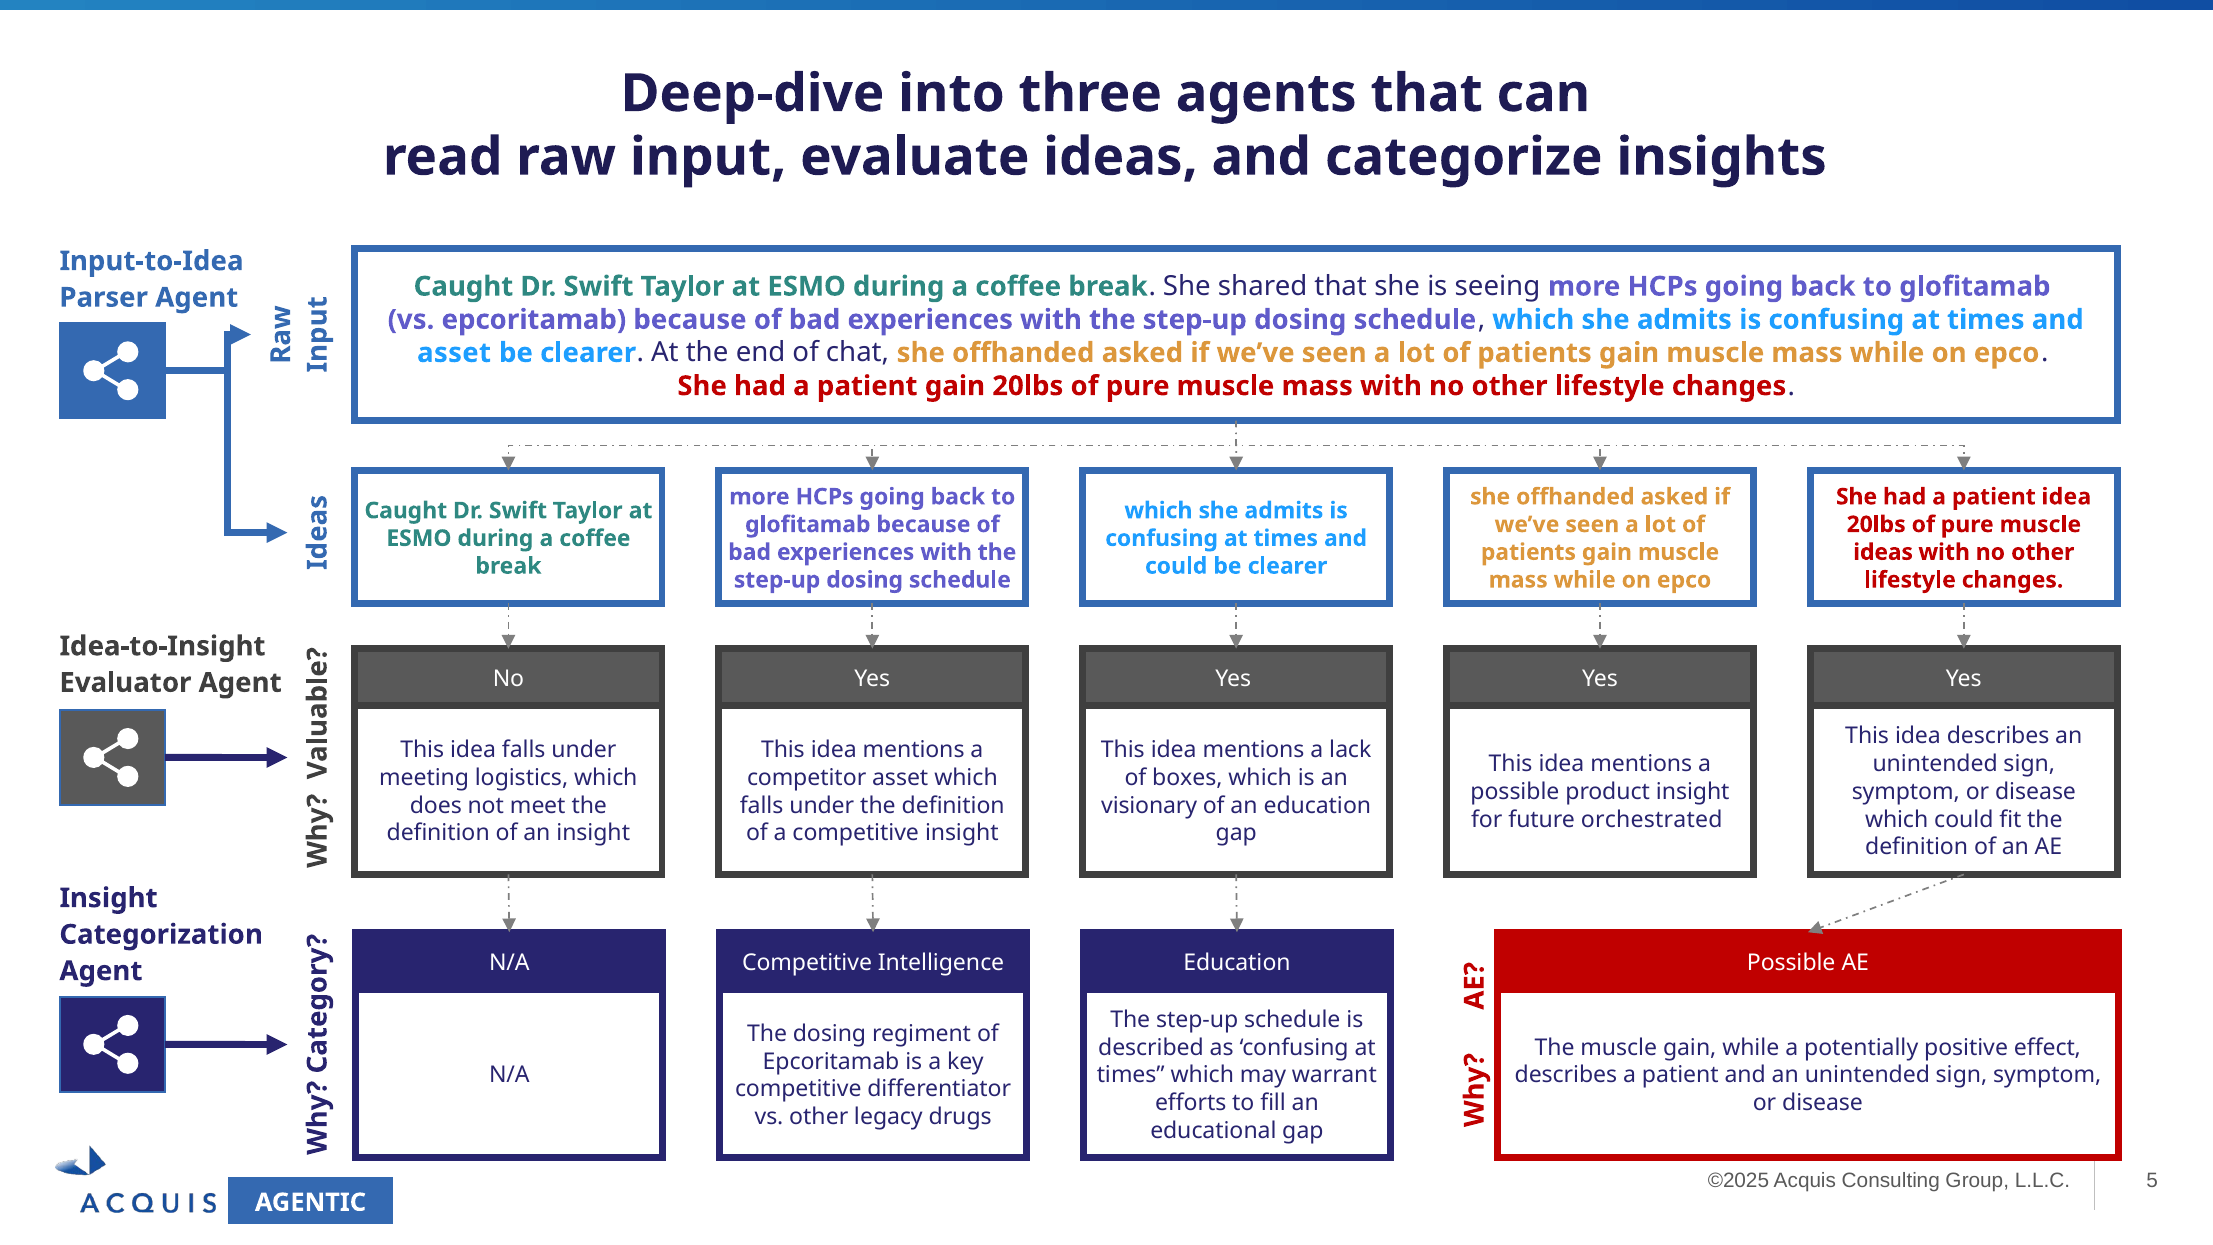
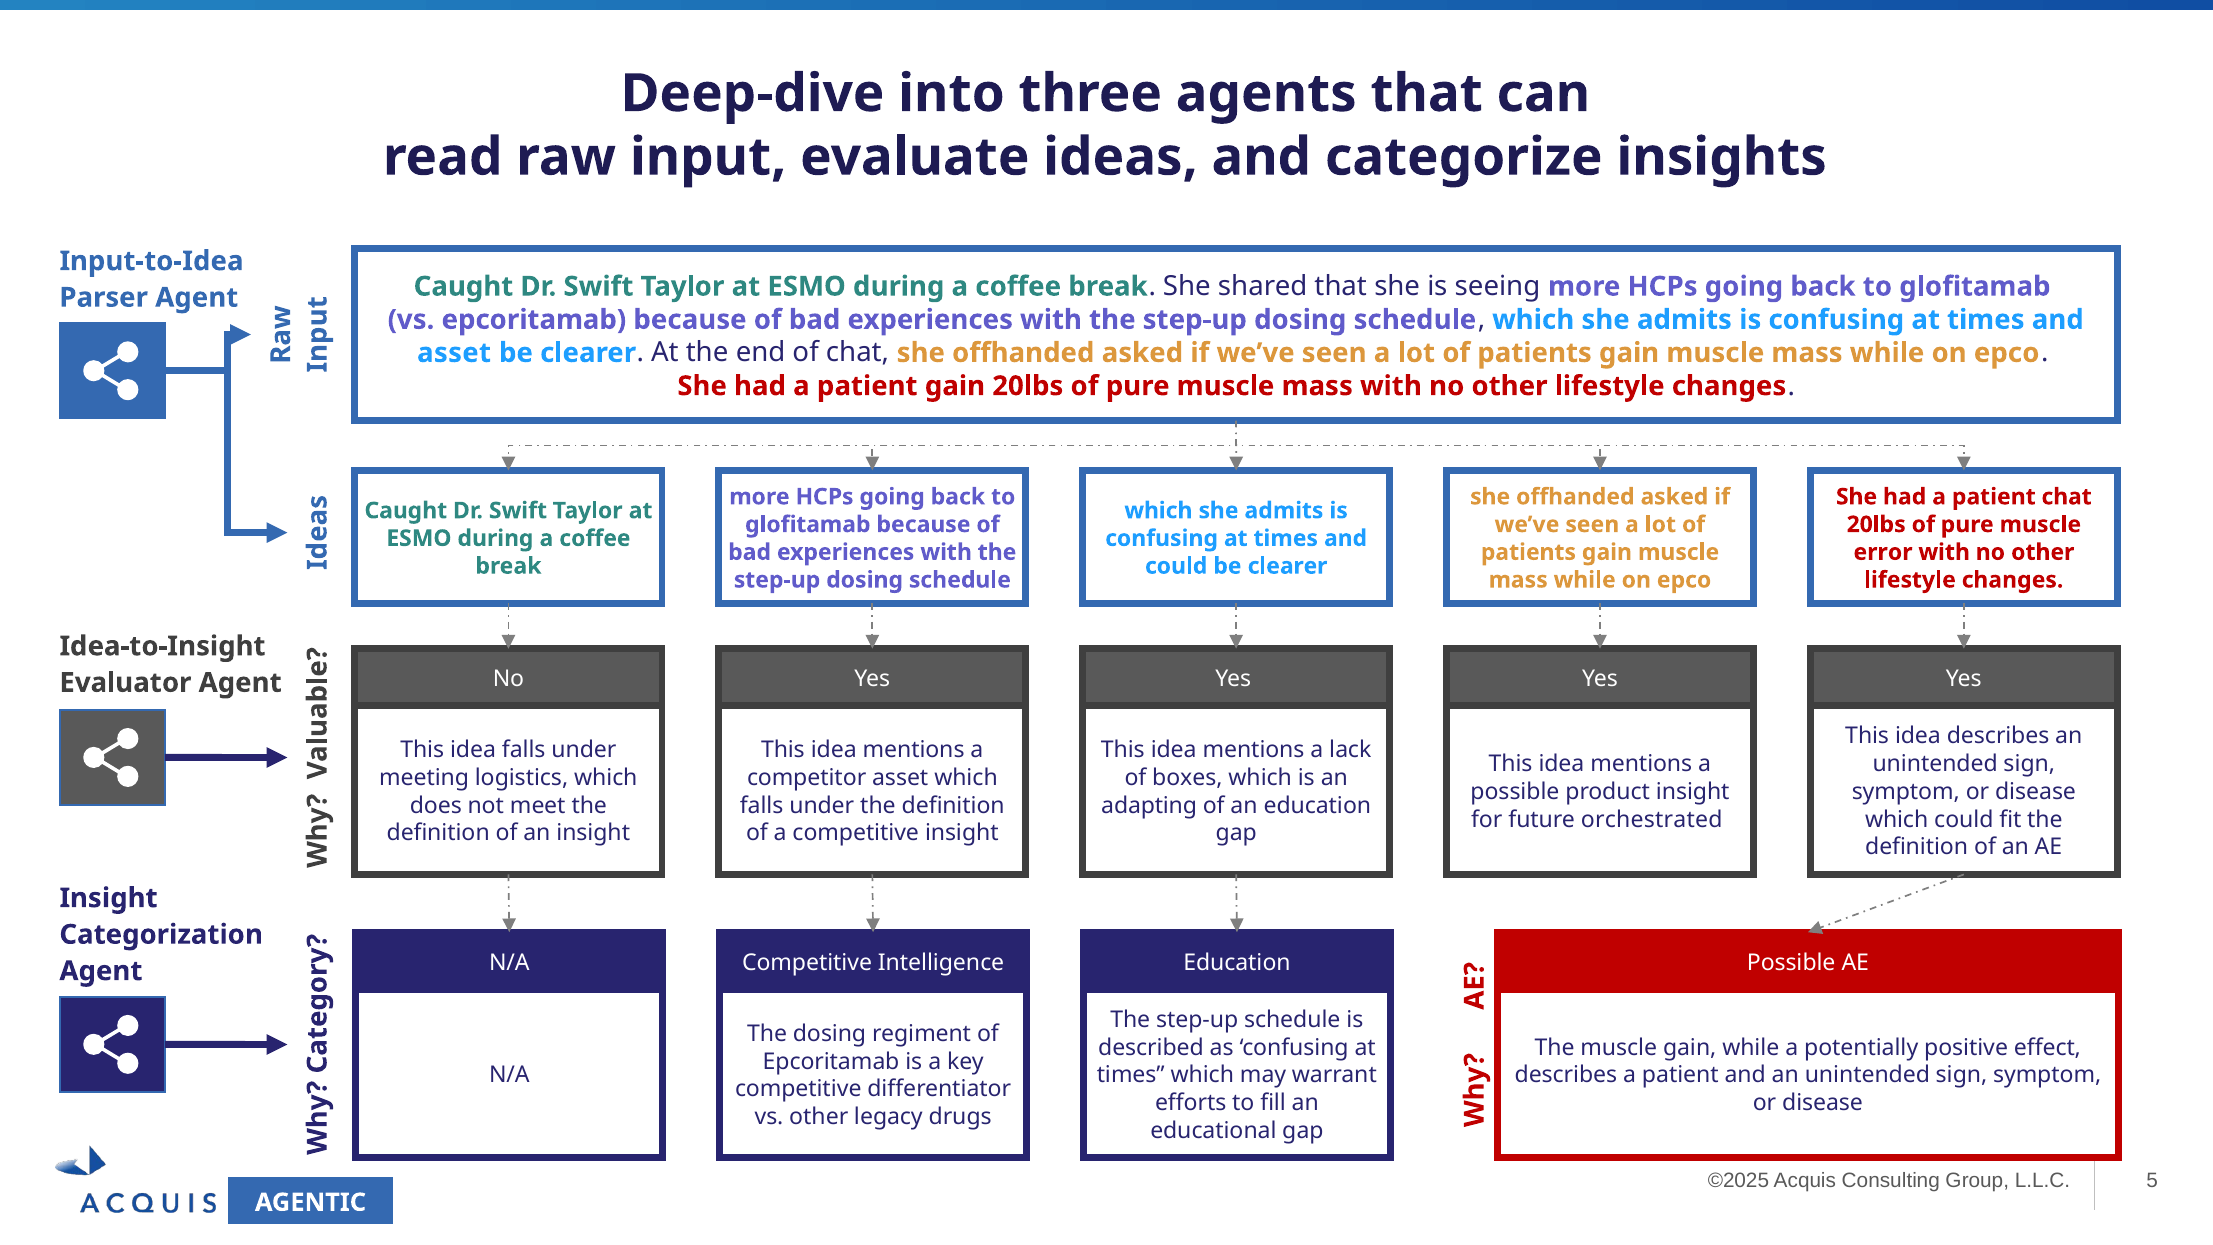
patient idea: idea -> chat
ideas at (1883, 552): ideas -> error
visionary: visionary -> adapting
